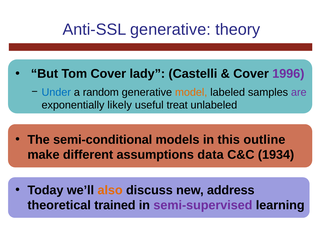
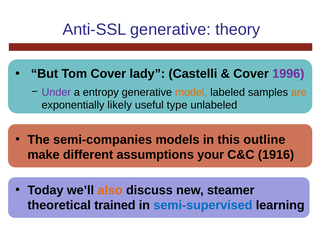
Under colour: blue -> purple
random: random -> entropy
are colour: purple -> orange
treat: treat -> type
semi-conditional: semi-conditional -> semi-companies
data: data -> your
1934: 1934 -> 1916
address: address -> steamer
semi-supervised colour: purple -> blue
